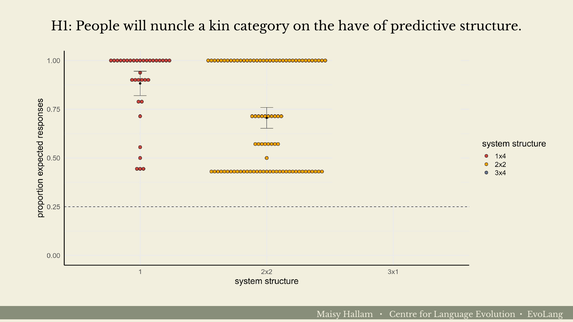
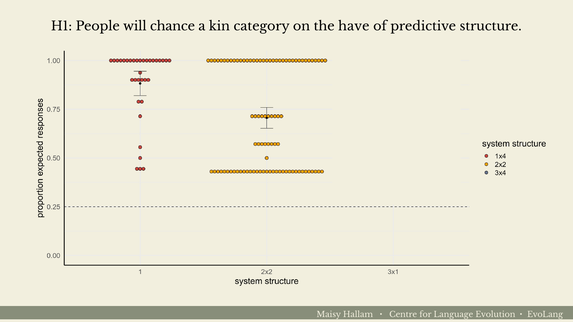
nuncle: nuncle -> chance
